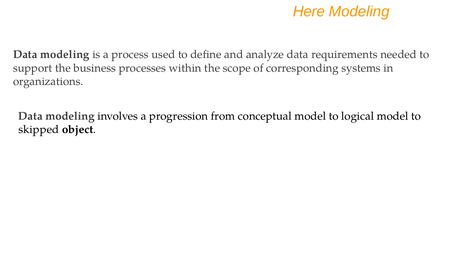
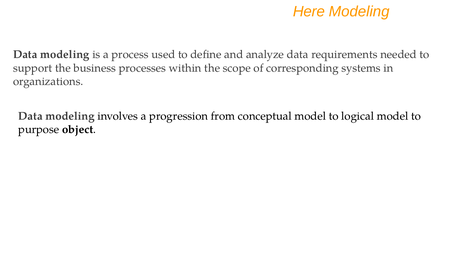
skipped: skipped -> purpose
